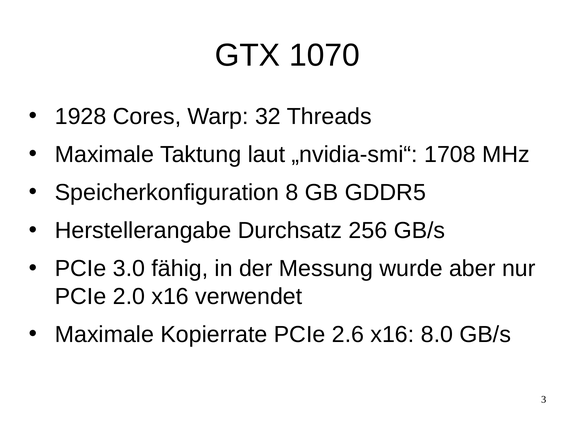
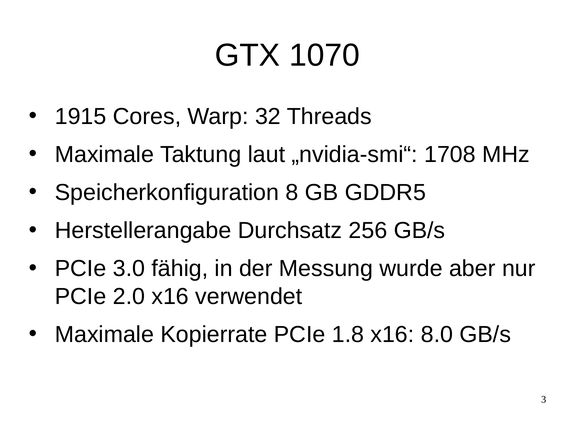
1928: 1928 -> 1915
2.6: 2.6 -> 1.8
